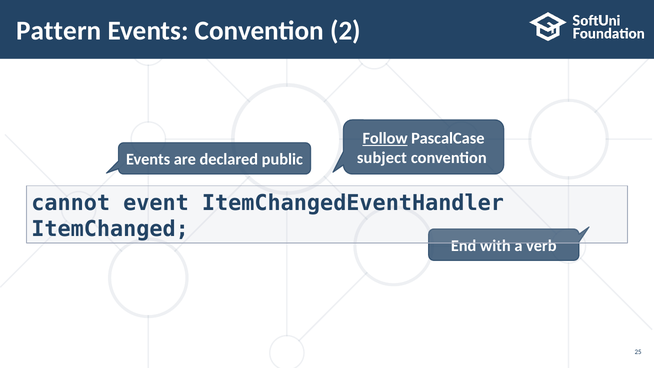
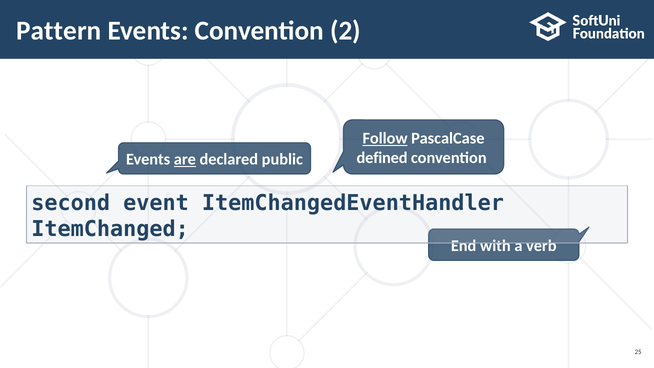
subject: subject -> defined
are underline: none -> present
cannot: cannot -> second
